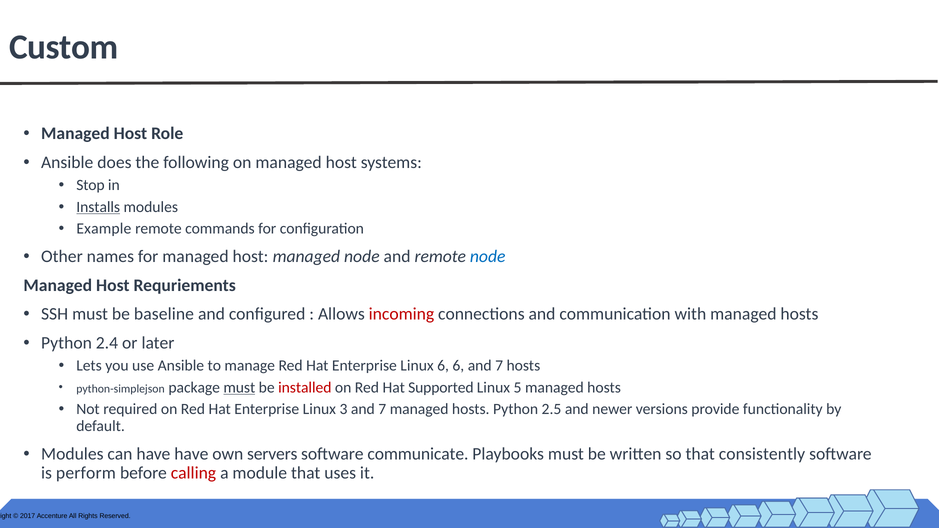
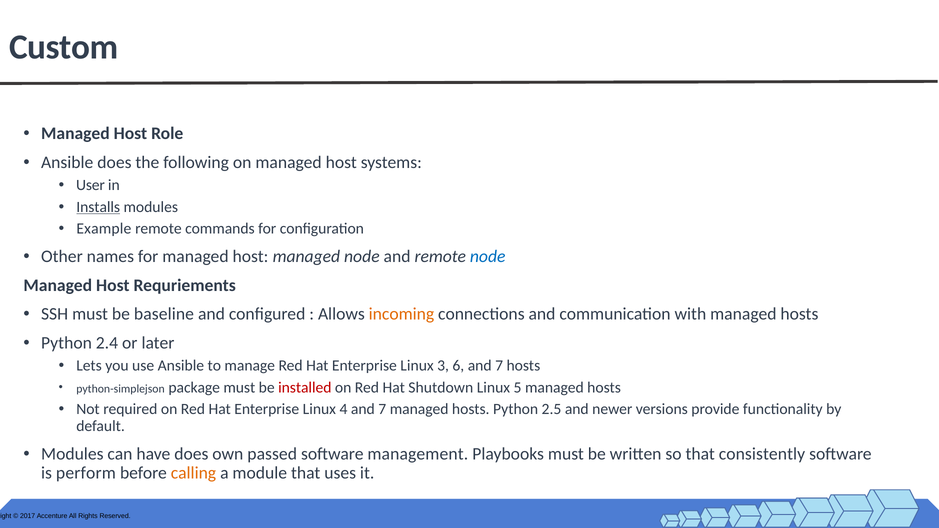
Stop: Stop -> User
incoming colour: red -> orange
Linux 6: 6 -> 3
must at (239, 388) underline: present -> none
Supported: Supported -> Shutdown
3: 3 -> 4
have have: have -> does
servers: servers -> passed
communicate: communicate -> management
calling colour: red -> orange
